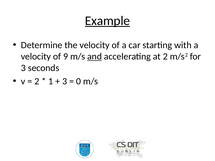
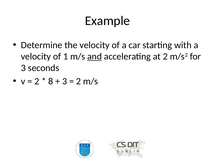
Example underline: present -> none
9: 9 -> 1
1: 1 -> 8
0 at (79, 81): 0 -> 2
